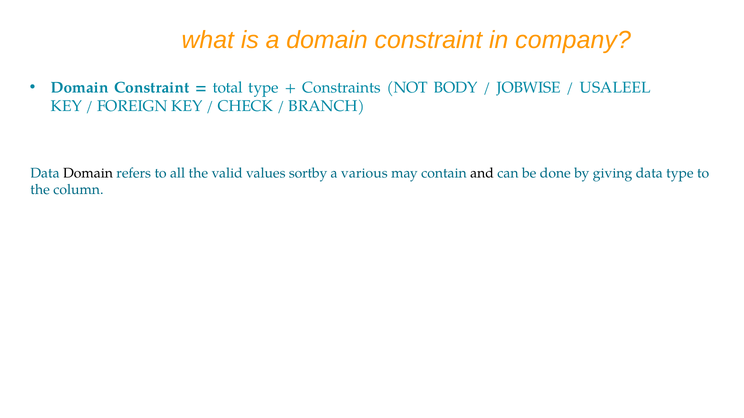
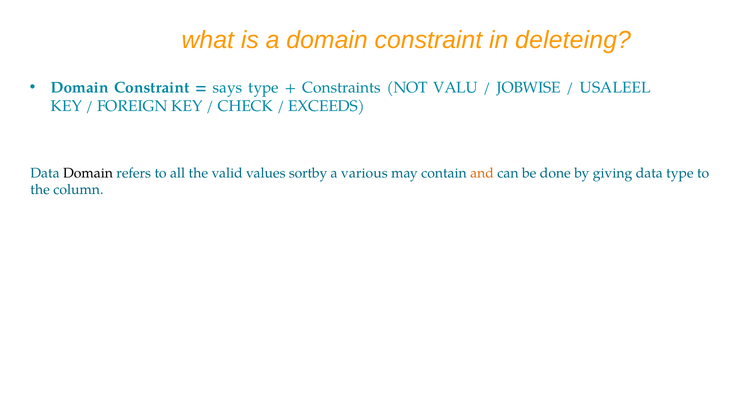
company: company -> deleteing
total: total -> says
BODY: BODY -> VALU
BRANCH: BRANCH -> EXCEEDS
and colour: black -> orange
